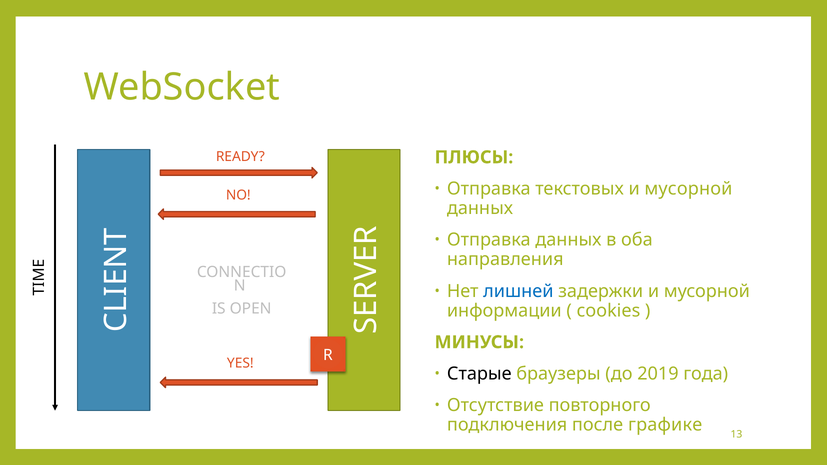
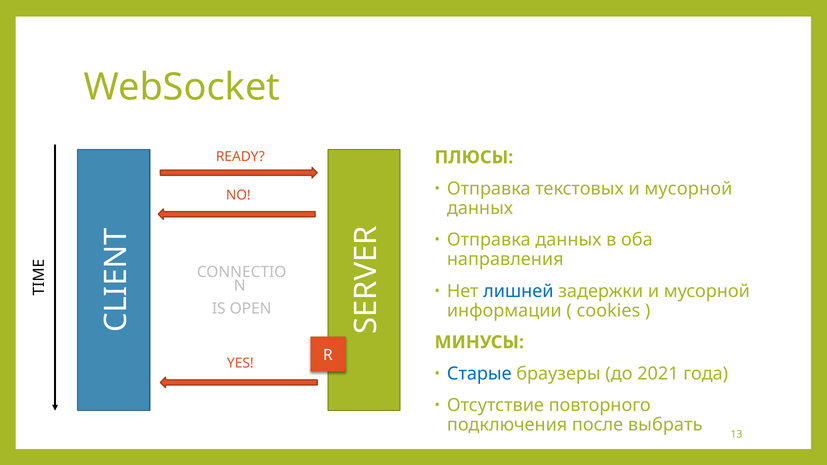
Старые colour: black -> blue
2019: 2019 -> 2021
графике: графике -> выбрать
